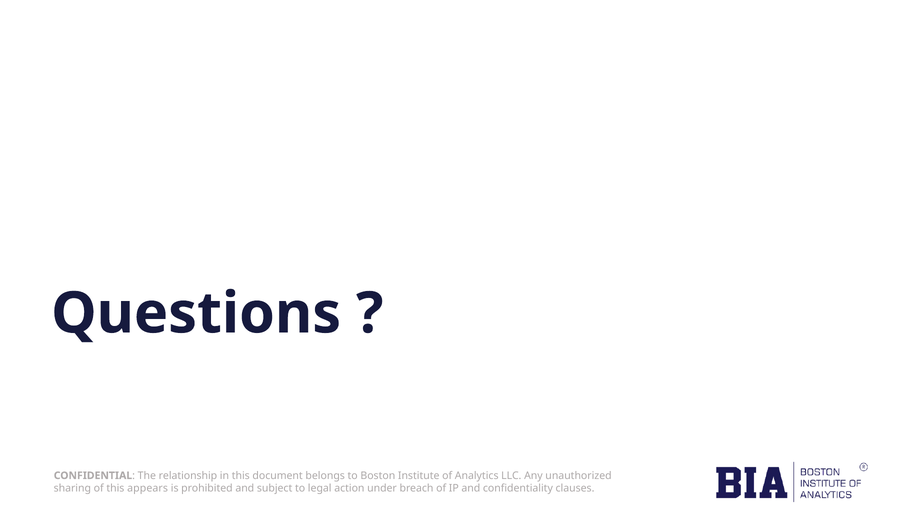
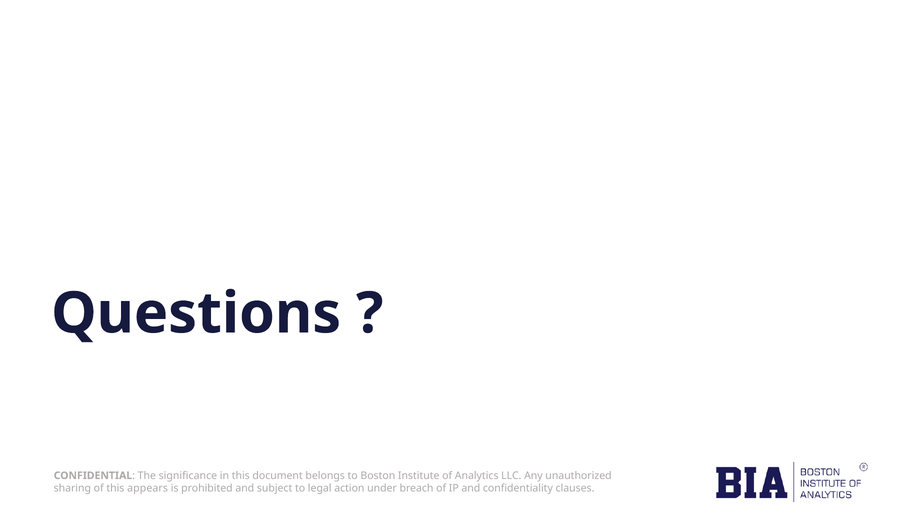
relationship: relationship -> significance
